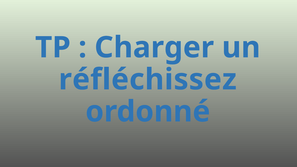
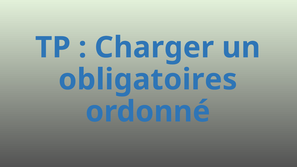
réfléchissez: réfléchissez -> obligatoires
